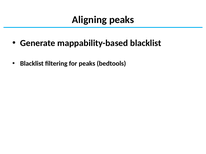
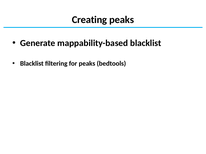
Aligning: Aligning -> Creating
